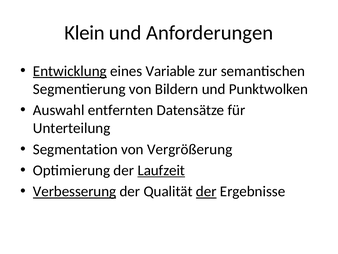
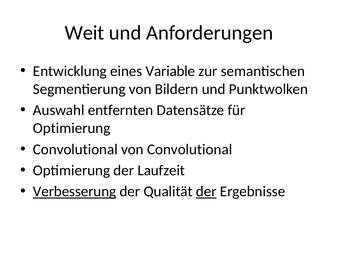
Klein: Klein -> Weit
Entwicklung underline: present -> none
Unterteilung at (72, 128): Unterteilung -> Optimierung
Segmentation at (75, 149): Segmentation -> Convolutional
von Vergrößerung: Vergrößerung -> Convolutional
Laufzeit underline: present -> none
